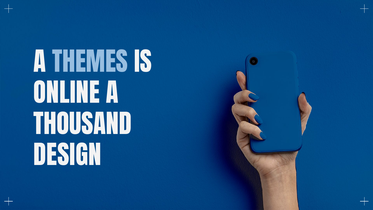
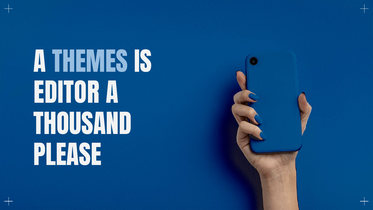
ONLINE: ONLINE -> EDITOR
DESIGN: DESIGN -> PLEASE
